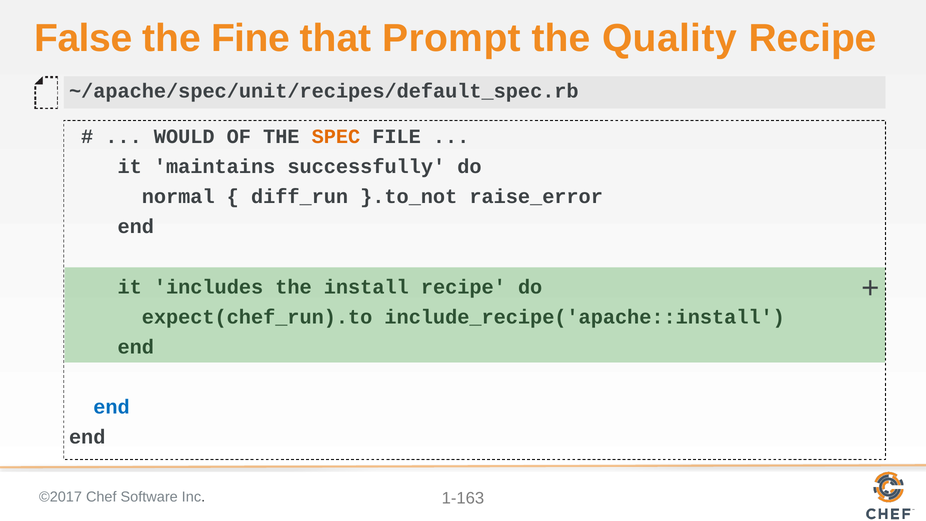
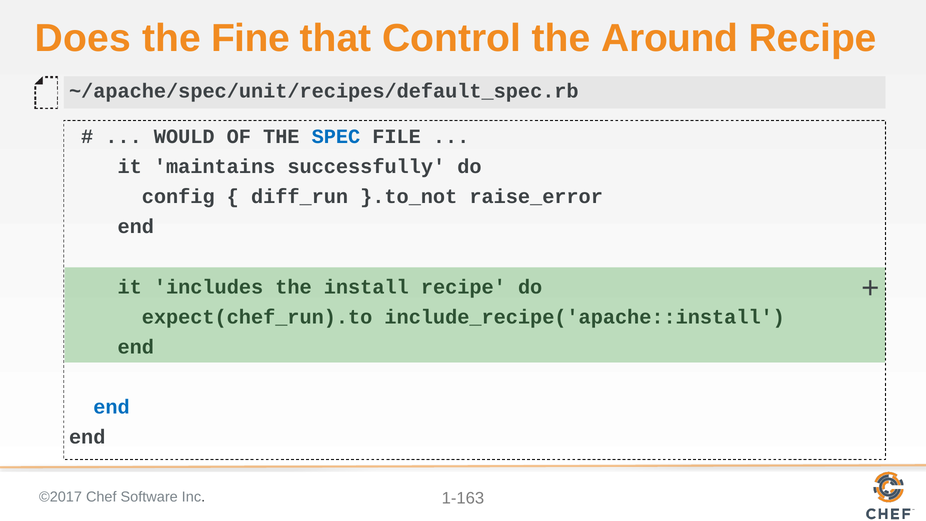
False: False -> Does
Prompt: Prompt -> Control
Quality: Quality -> Around
SPEC colour: orange -> blue
normal: normal -> config
